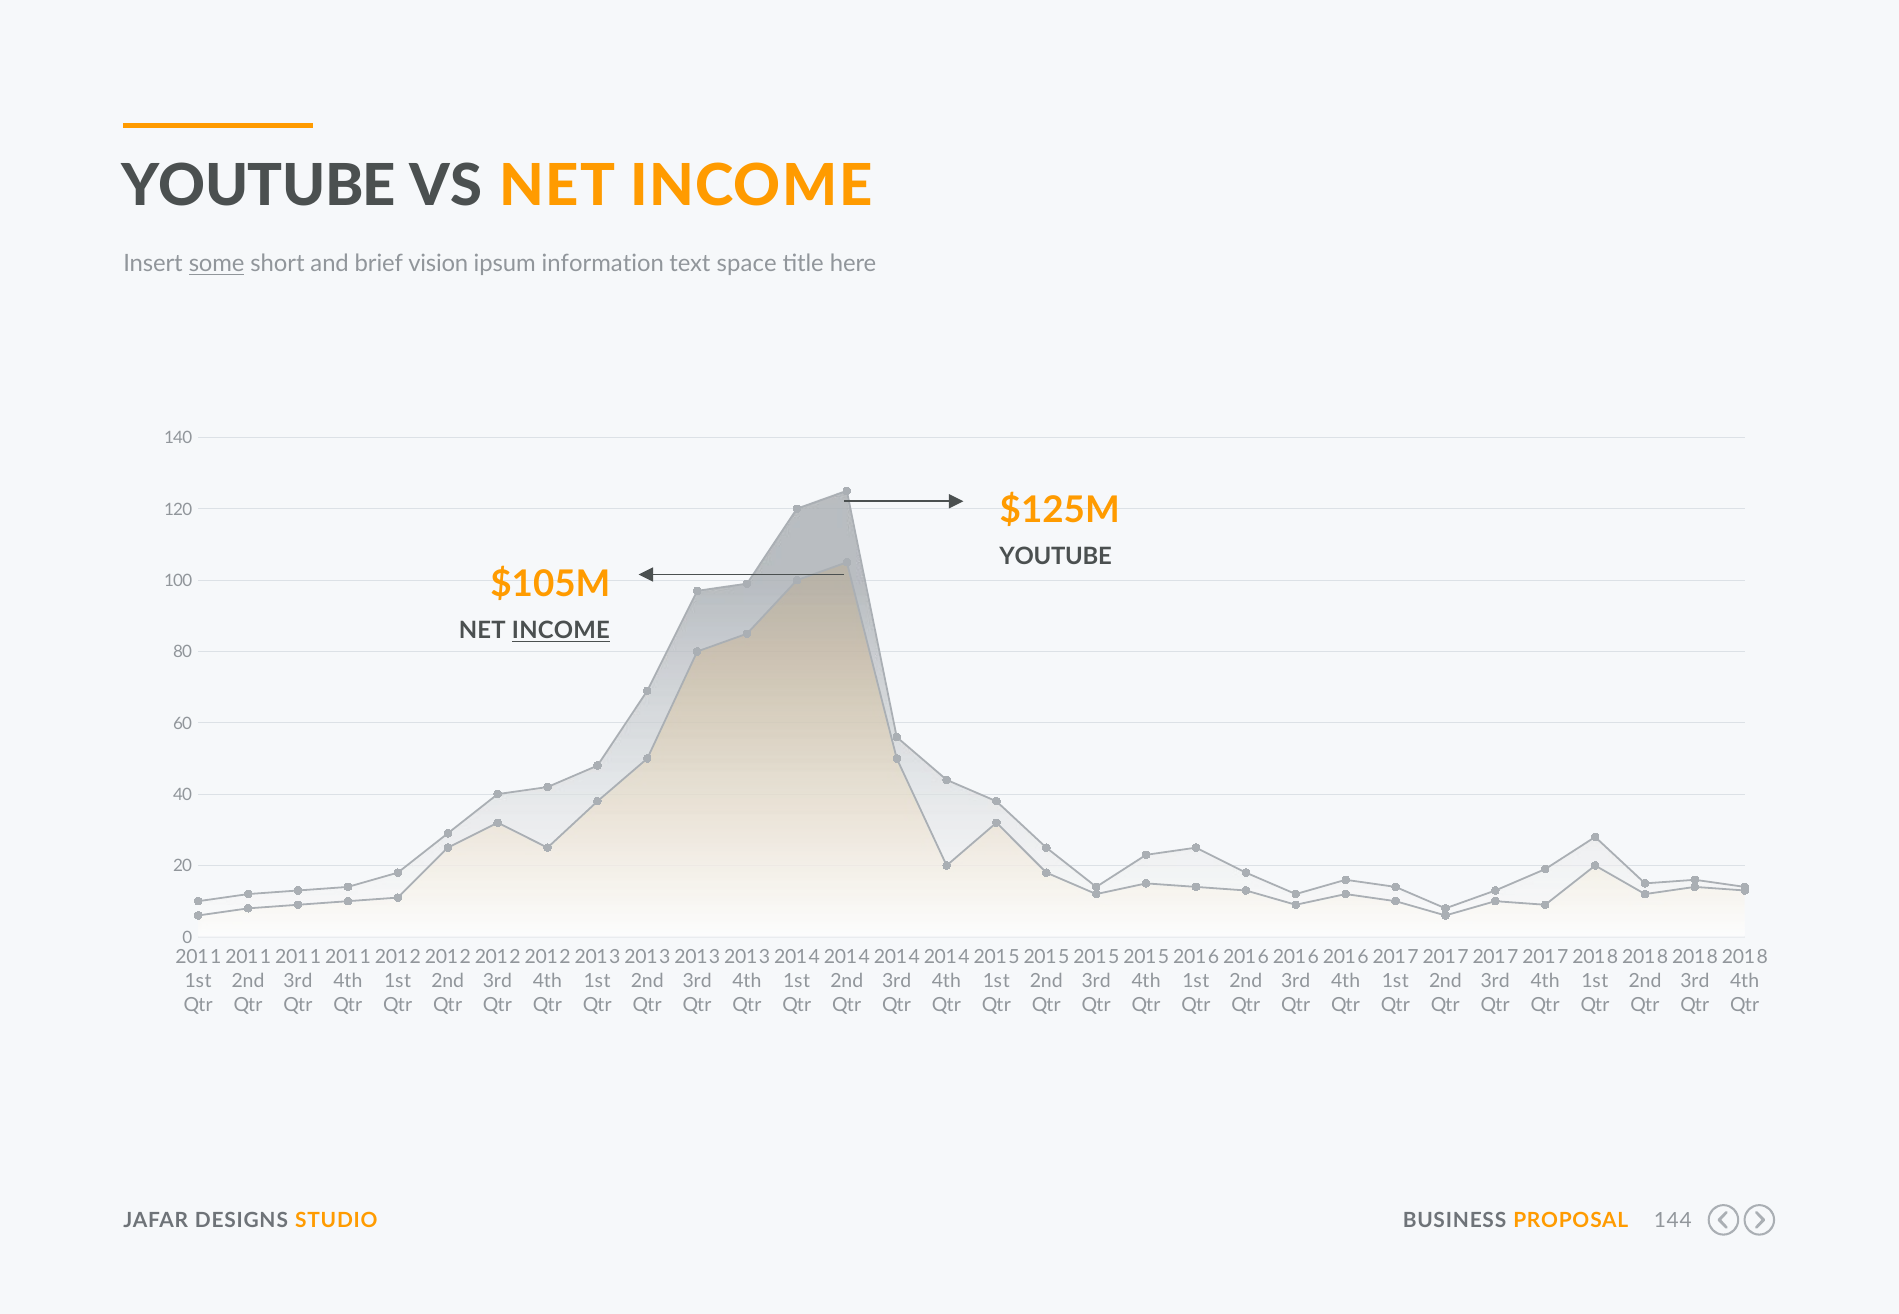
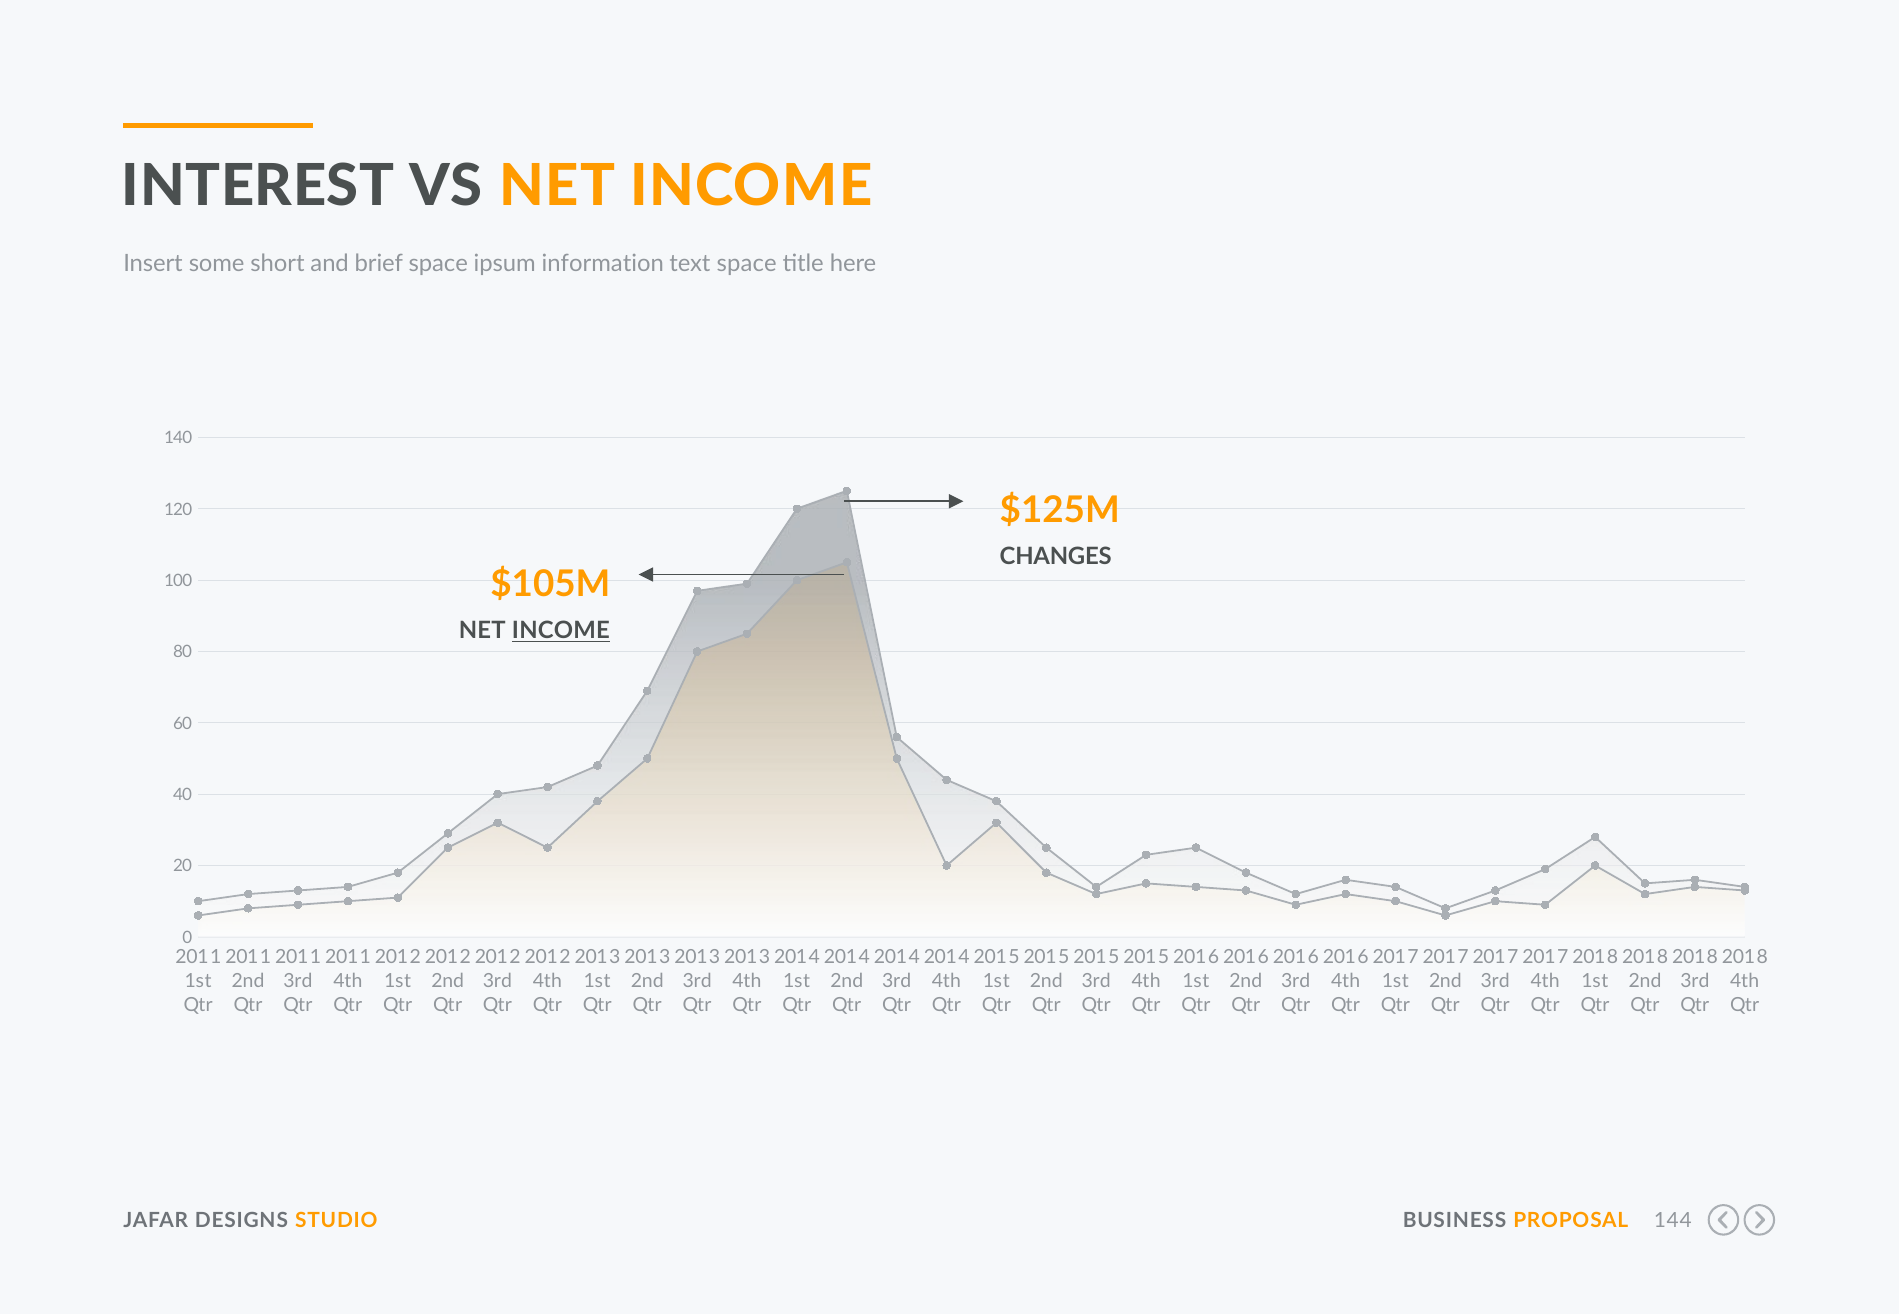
YOUTUBE at (259, 186): YOUTUBE -> INTEREST
some underline: present -> none
brief vision: vision -> space
YOUTUBE at (1056, 557): YOUTUBE -> CHANGES
